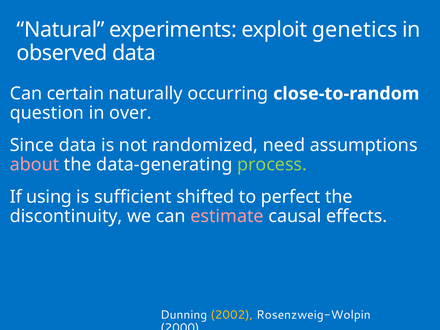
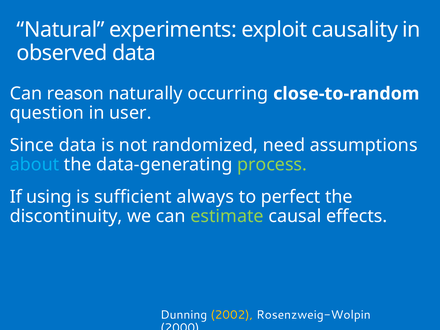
genetics: genetics -> causality
certain: certain -> reason
over: over -> user
about colour: pink -> light blue
shifted: shifted -> always
estimate colour: pink -> light green
